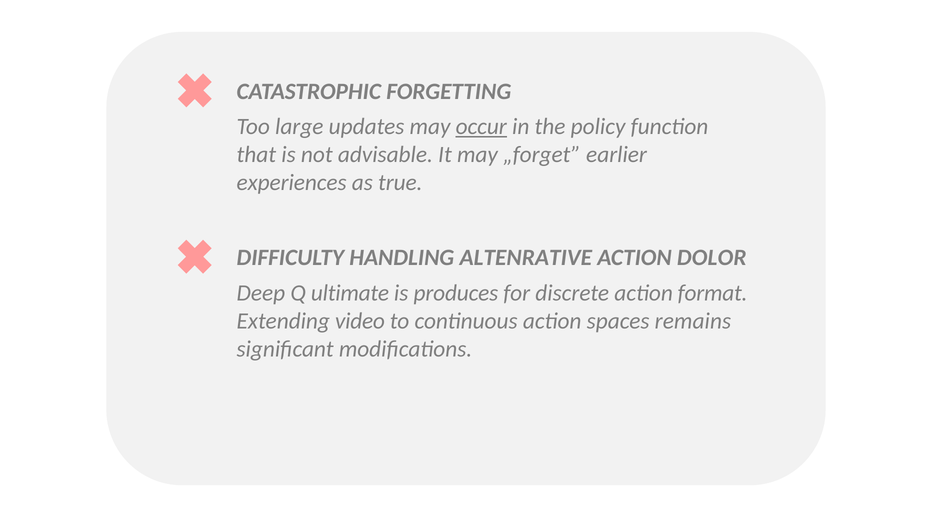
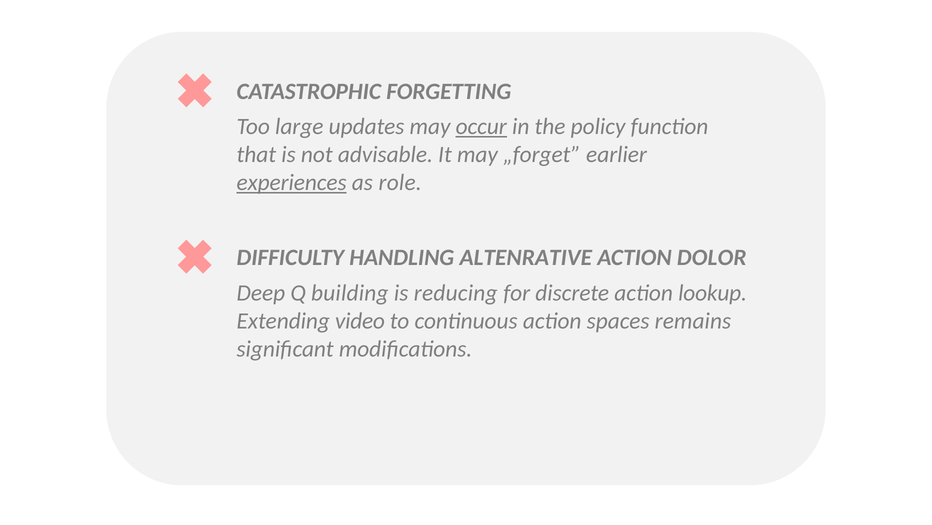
experiences underline: none -> present
true: true -> role
ultimate: ultimate -> building
produces: produces -> reducing
format: format -> lookup
